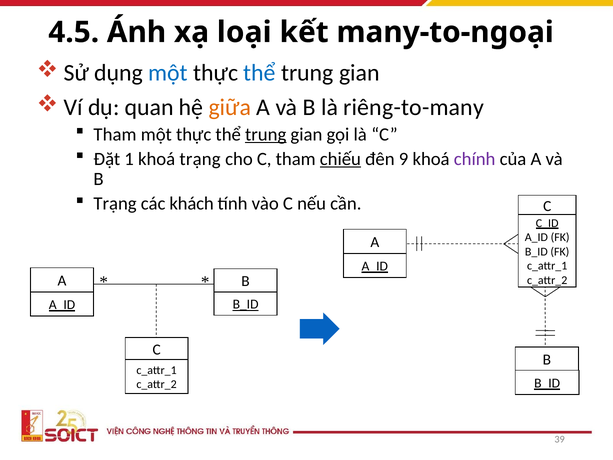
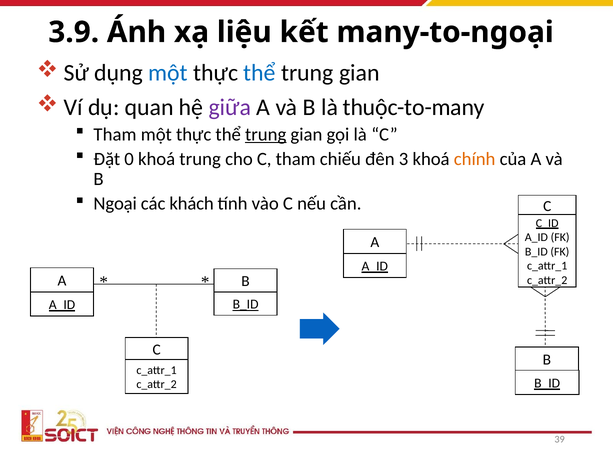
4.5: 4.5 -> 3.9
loại: loại -> liệu
giữa colour: orange -> purple
riêng-to-many: riêng-to-many -> thuộc-to-many
1: 1 -> 0
khoá trạng: trạng -> trung
chiếu underline: present -> none
9: 9 -> 3
chính colour: purple -> orange
Trạng at (115, 204): Trạng -> Ngoại
